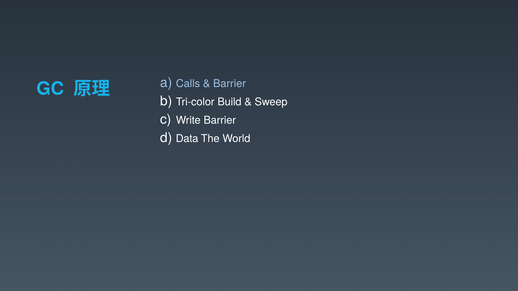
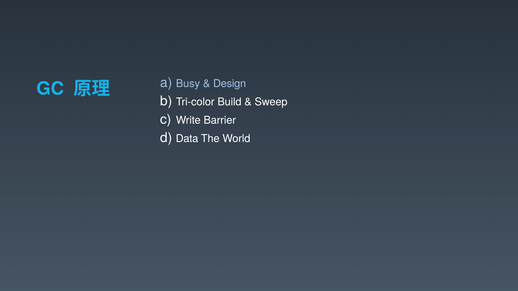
Calls: Calls -> Busy
Barrier at (230, 84): Barrier -> Design
